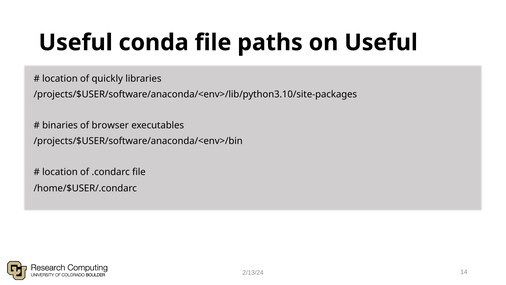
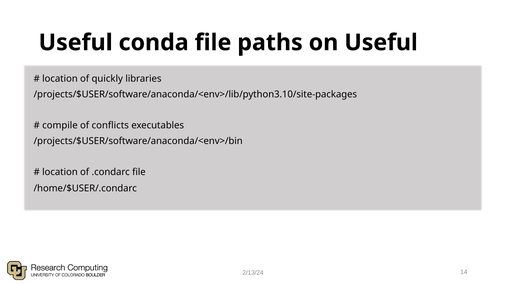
binaries: binaries -> compile
browser: browser -> conflicts
